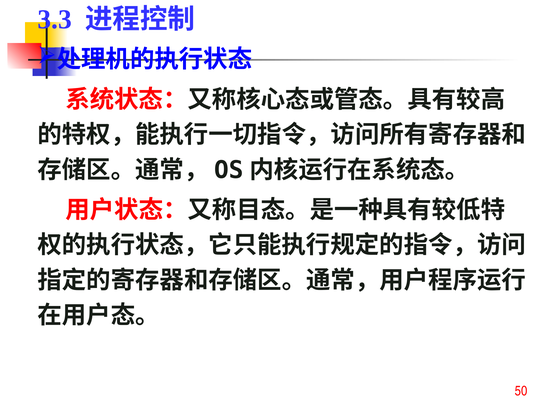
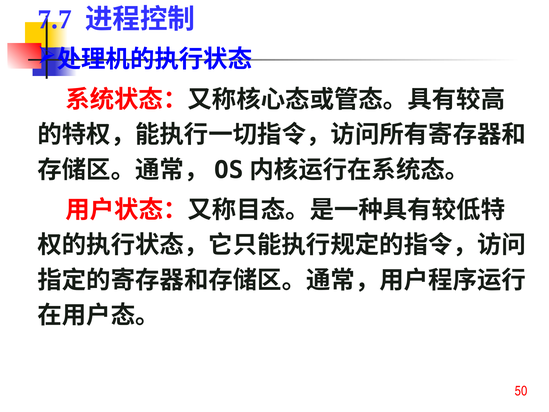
3.3: 3.3 -> 7.7
